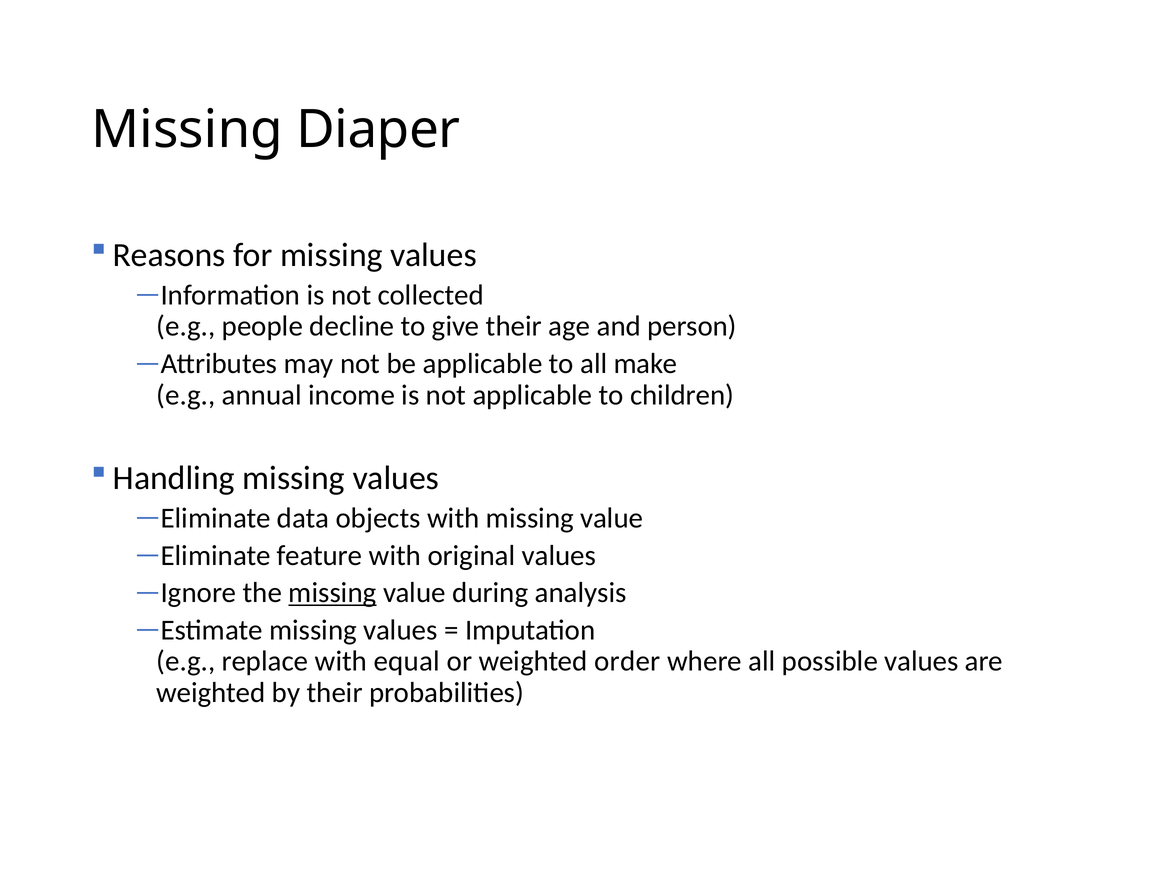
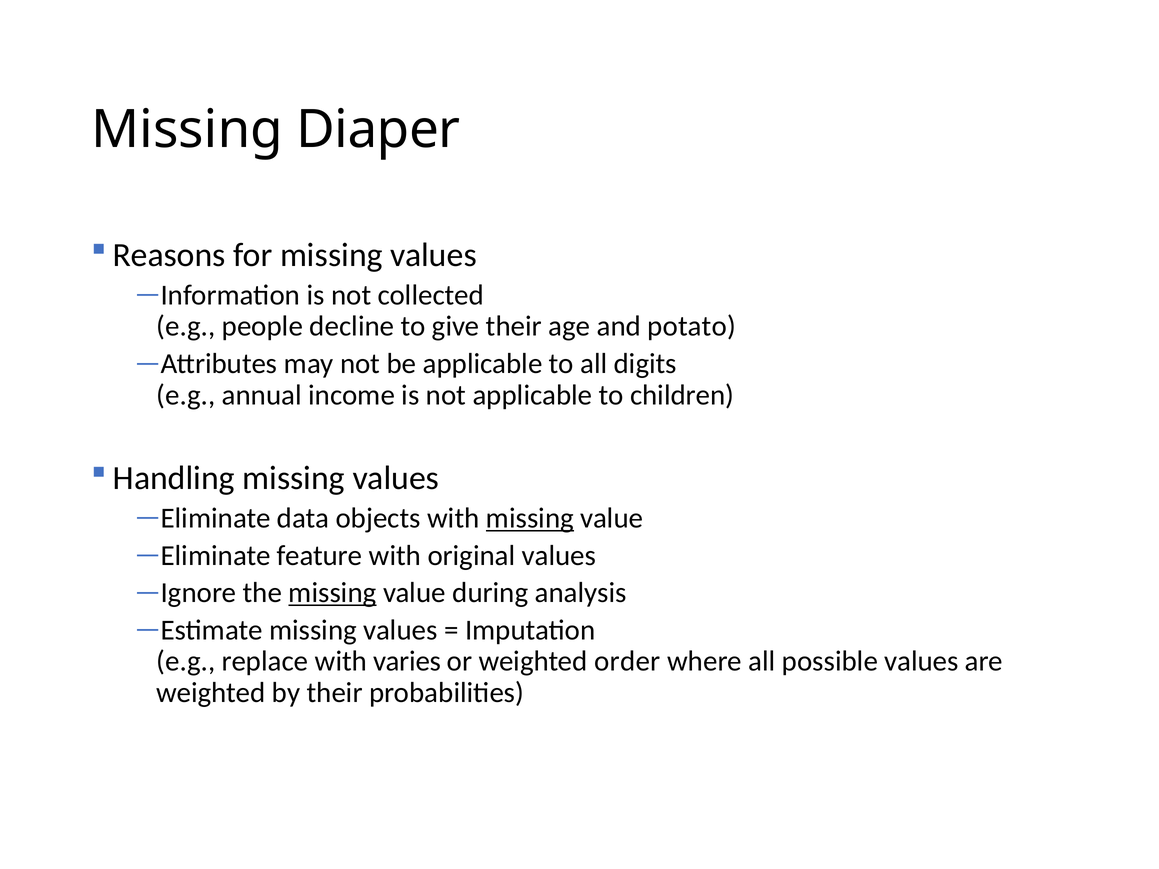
person: person -> potato
make: make -> digits
missing at (530, 518) underline: none -> present
equal: equal -> varies
